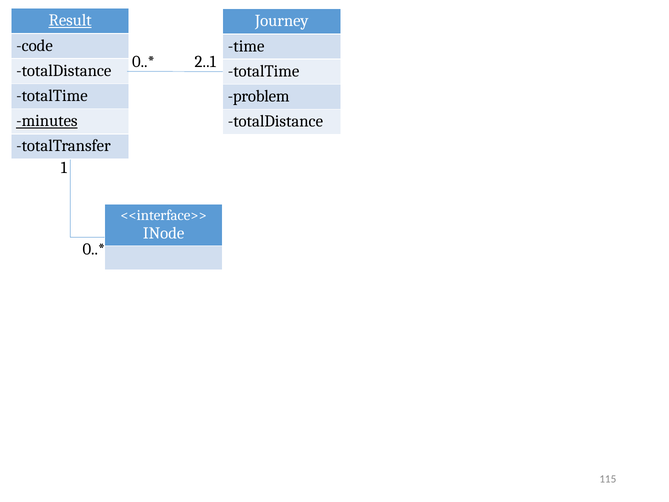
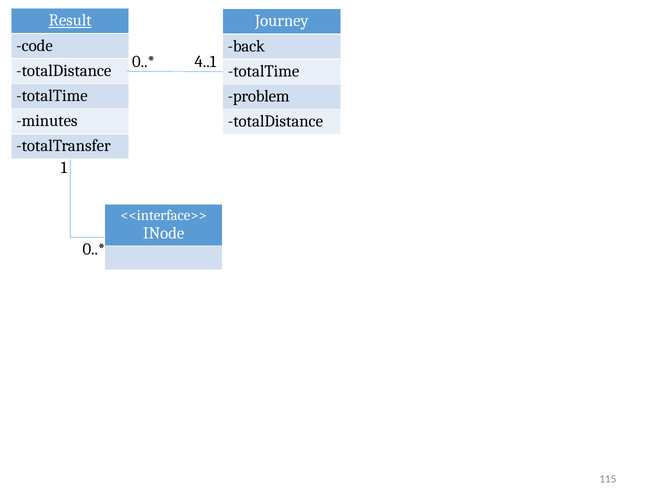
time: time -> back
2..1: 2..1 -> 4..1
minutes underline: present -> none
